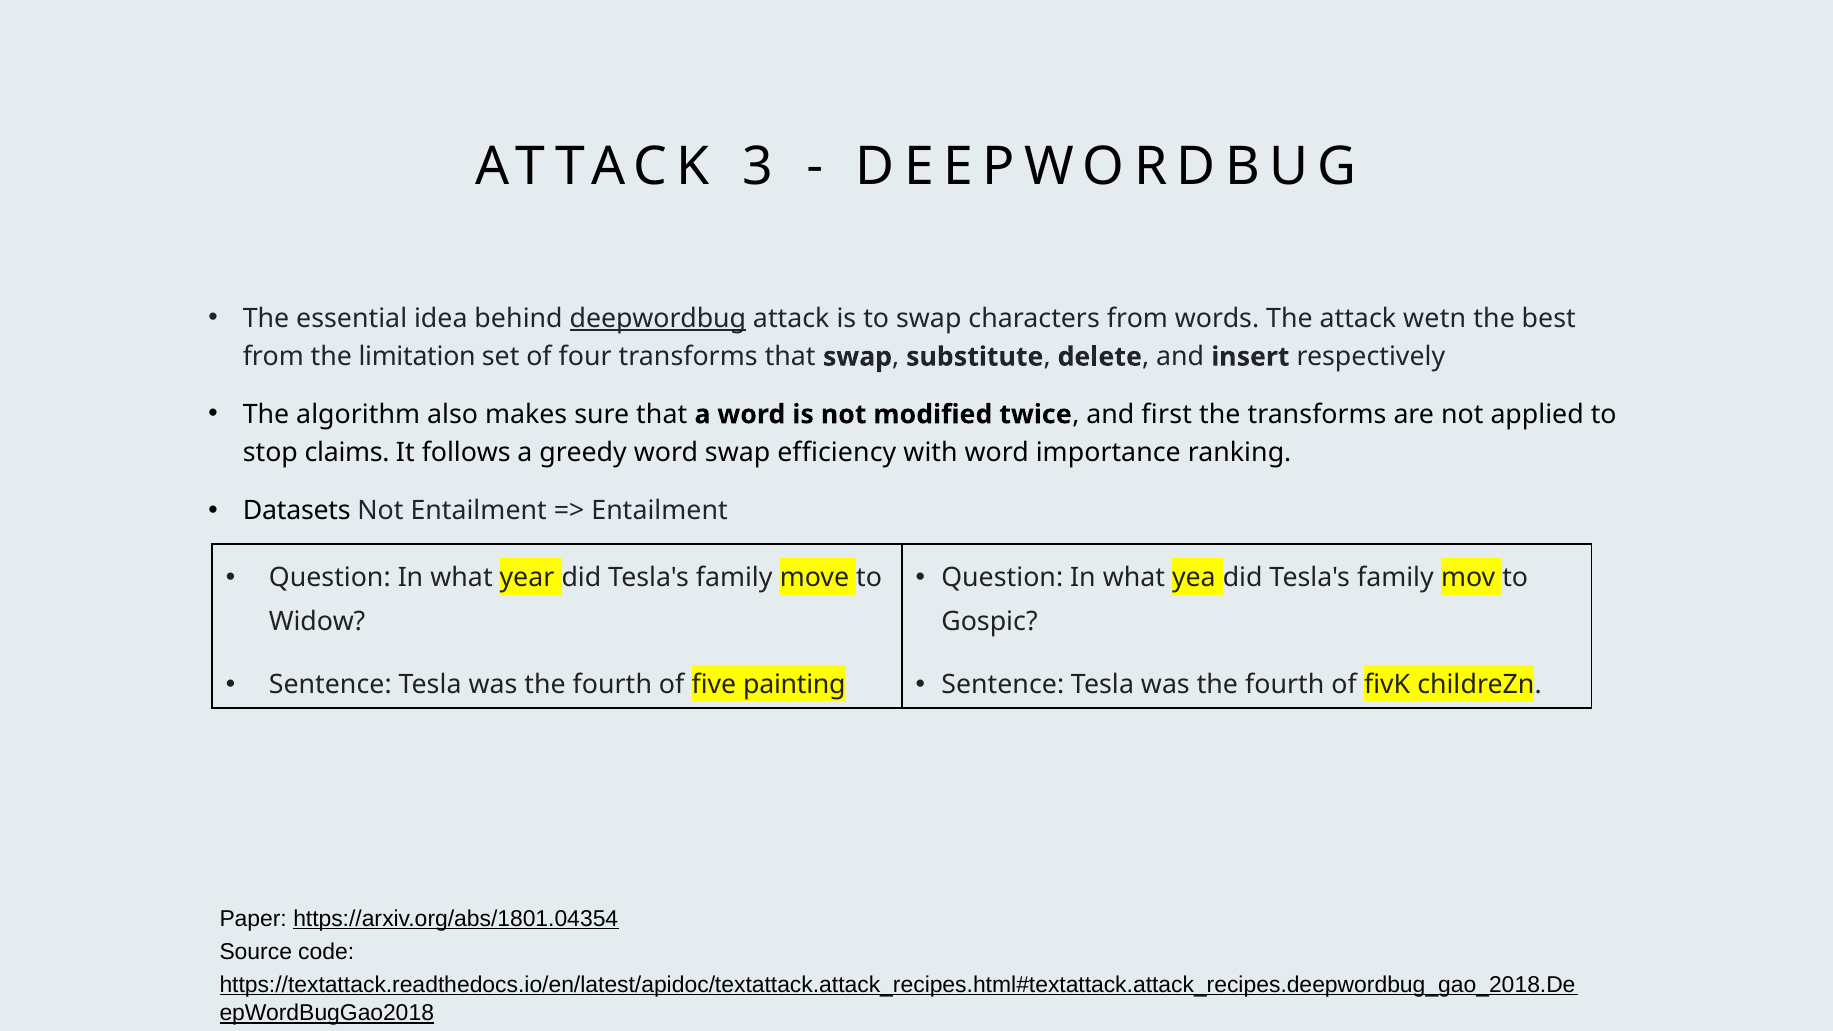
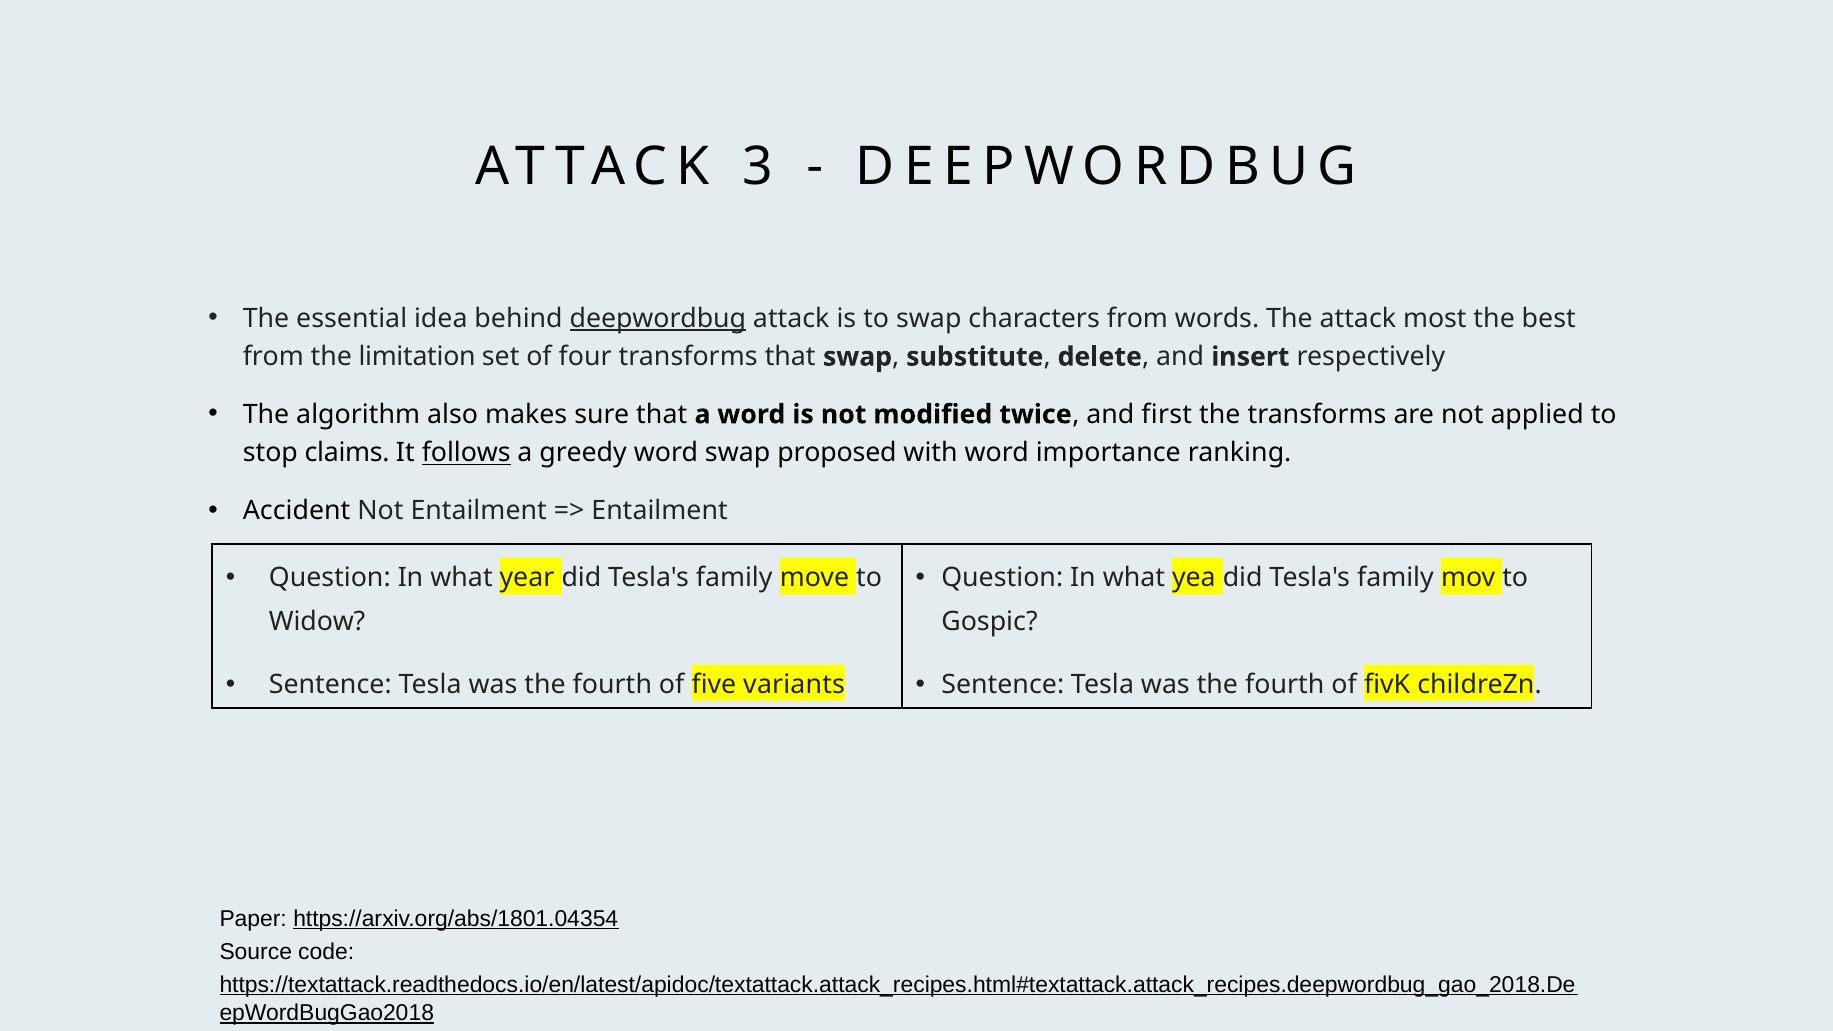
wetn: wetn -> most
follows underline: none -> present
efficiency: efficiency -> proposed
Datasets: Datasets -> Accident
painting: painting -> variants
